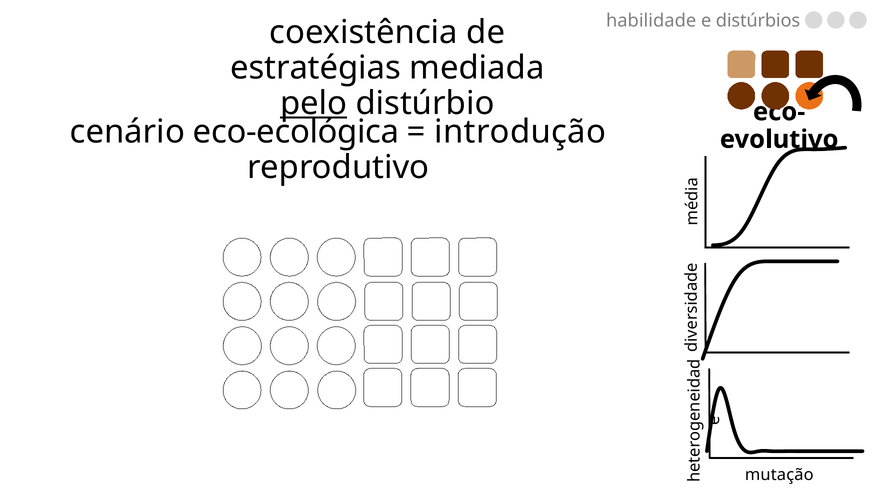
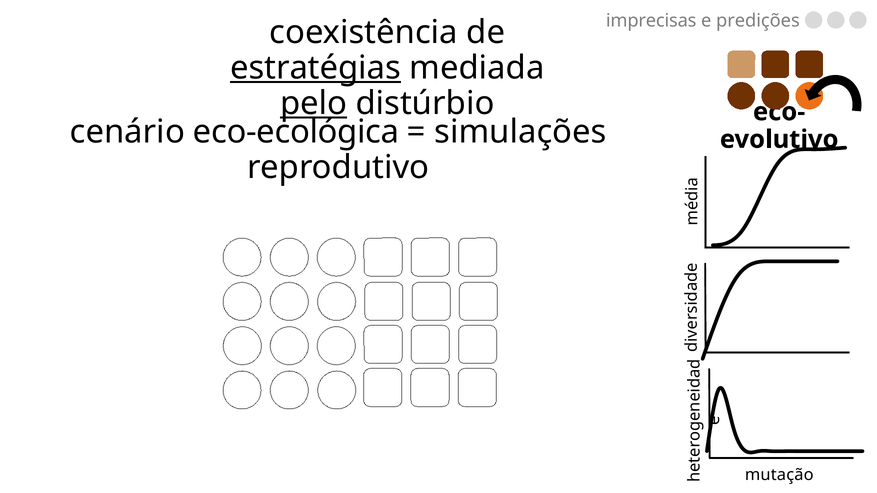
habilidade: habilidade -> imprecisas
distúrbios: distúrbios -> predições
estratégias underline: none -> present
introdução: introdução -> simulações
